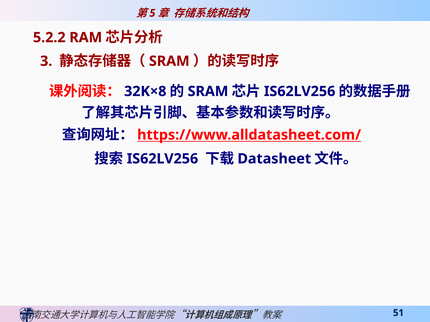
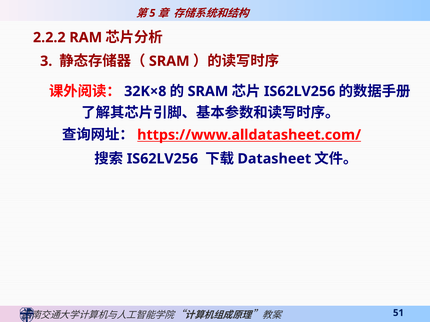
5.2.2: 5.2.2 -> 2.2.2
